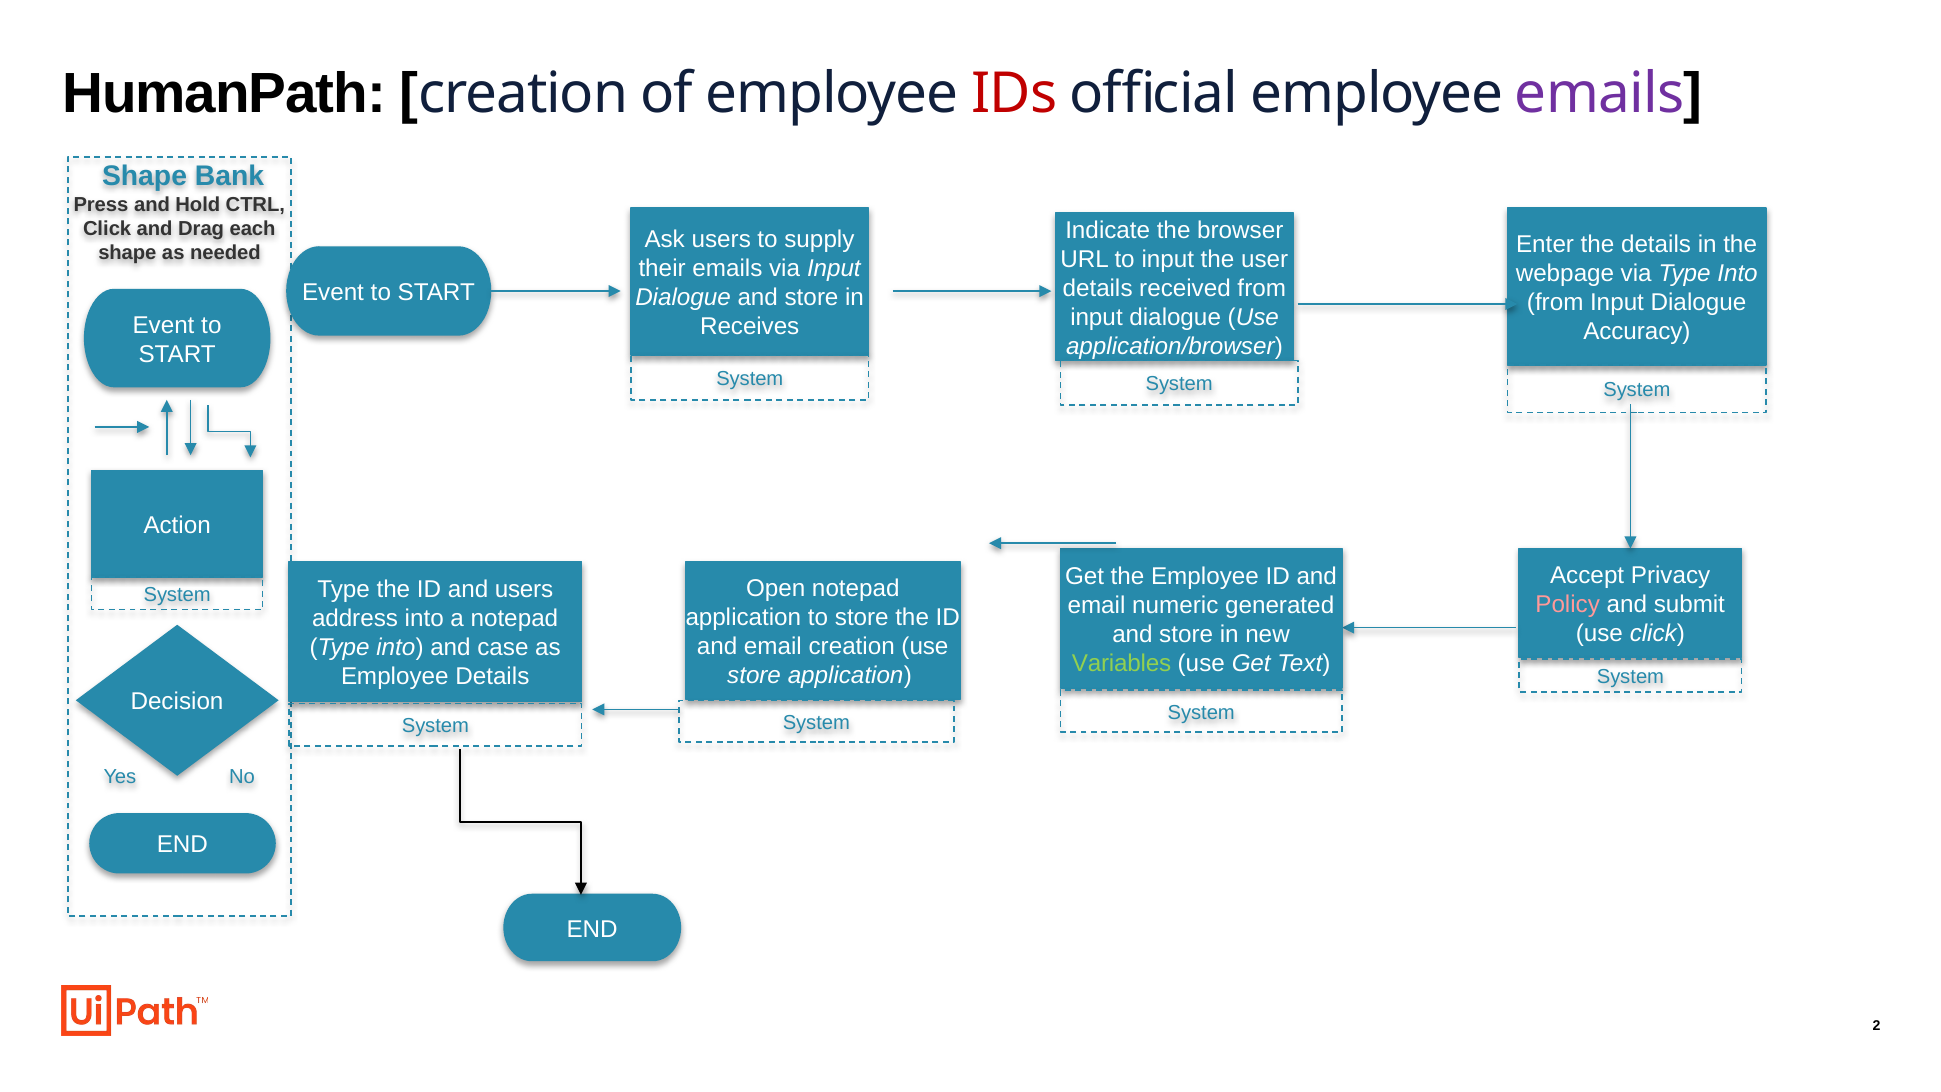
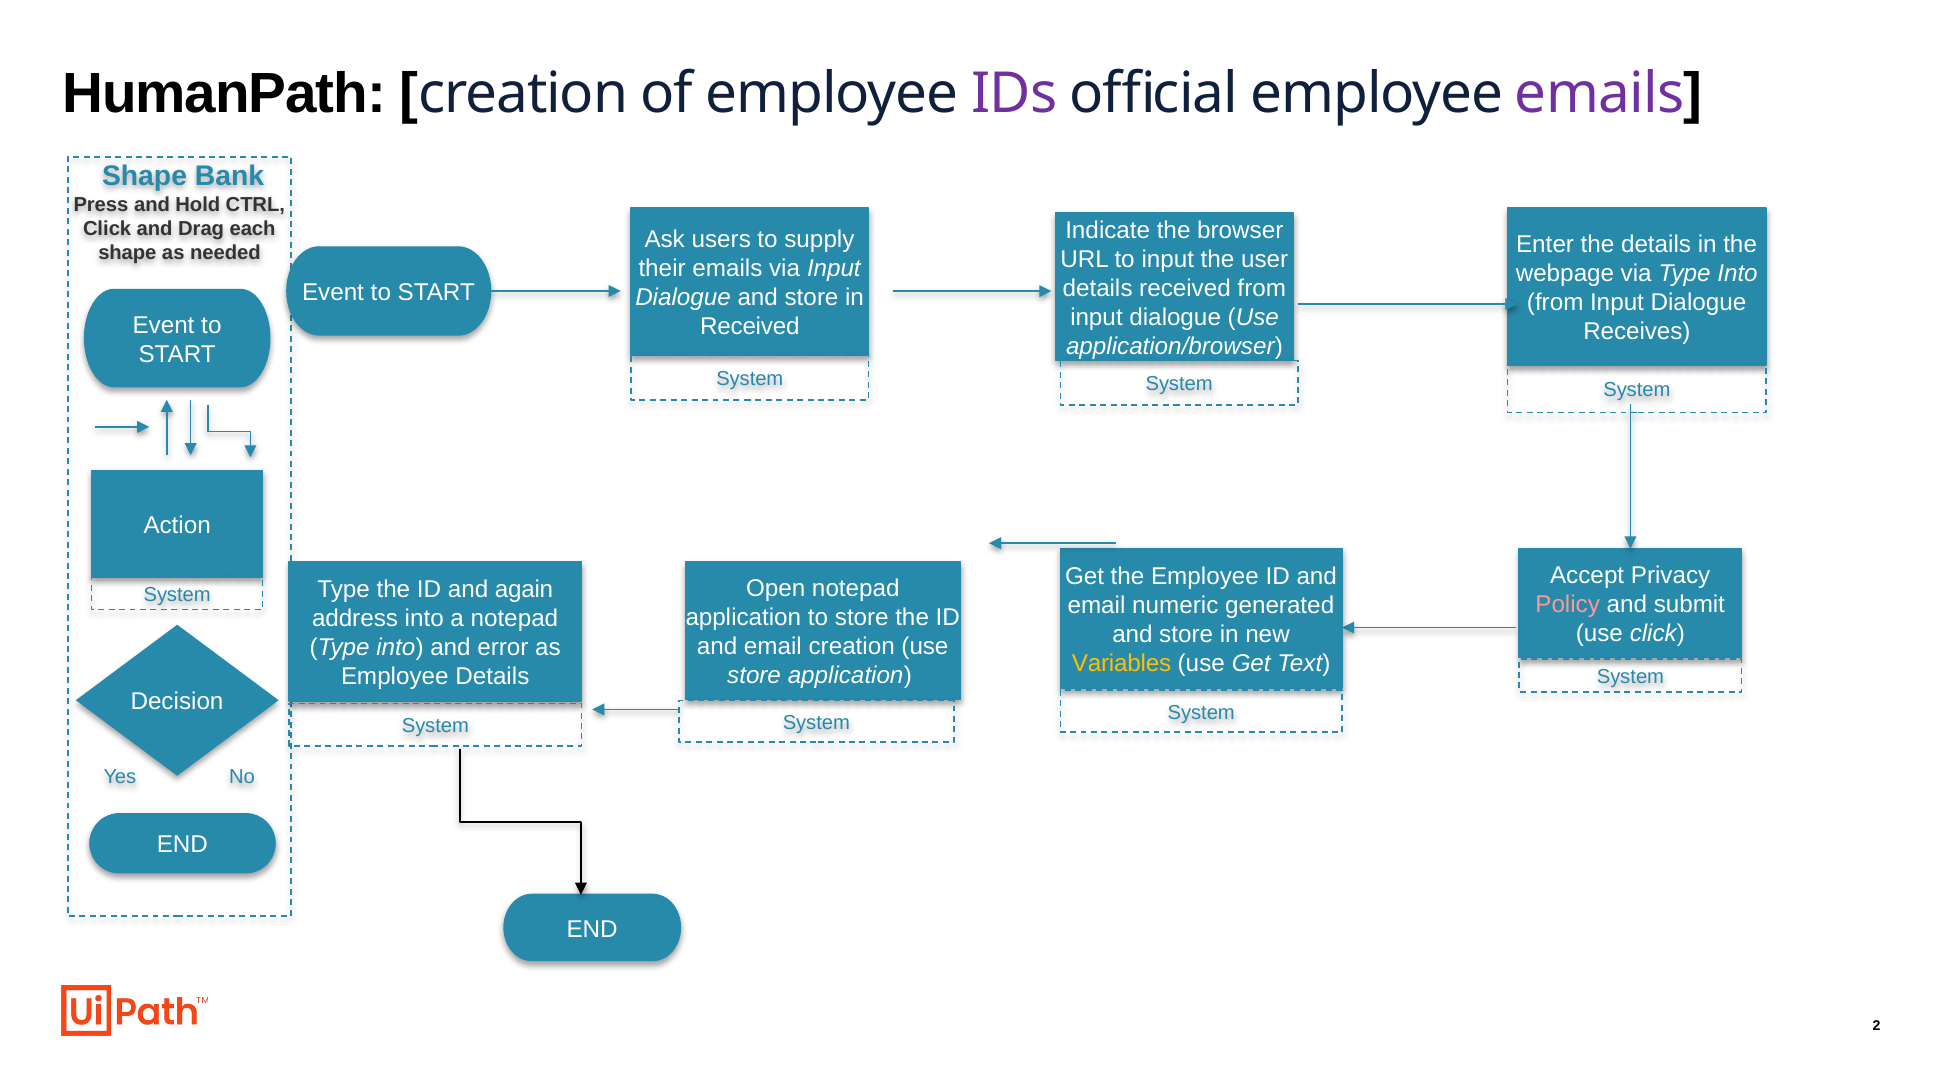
IDs colour: red -> purple
Receives at (750, 327): Receives -> Received
Accuracy: Accuracy -> Receives
and users: users -> again
case: case -> error
Variables colour: light green -> yellow
